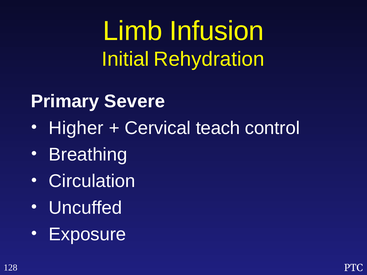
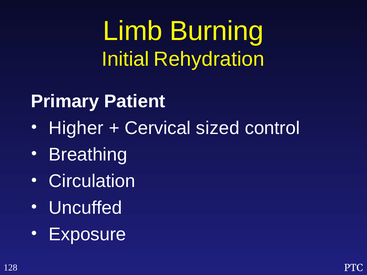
Infusion: Infusion -> Burning
Severe: Severe -> Patient
teach: teach -> sized
